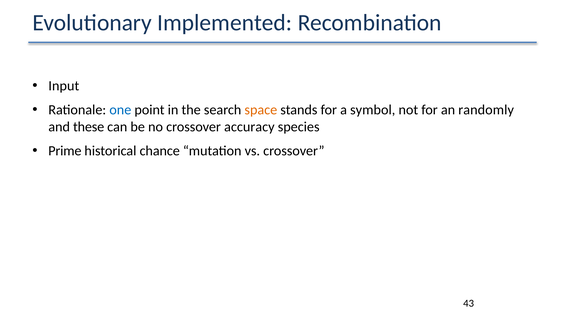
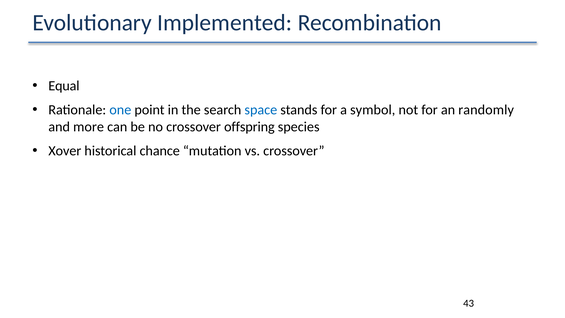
Input: Input -> Equal
space colour: orange -> blue
these: these -> more
accuracy: accuracy -> offspring
Prime: Prime -> Xover
